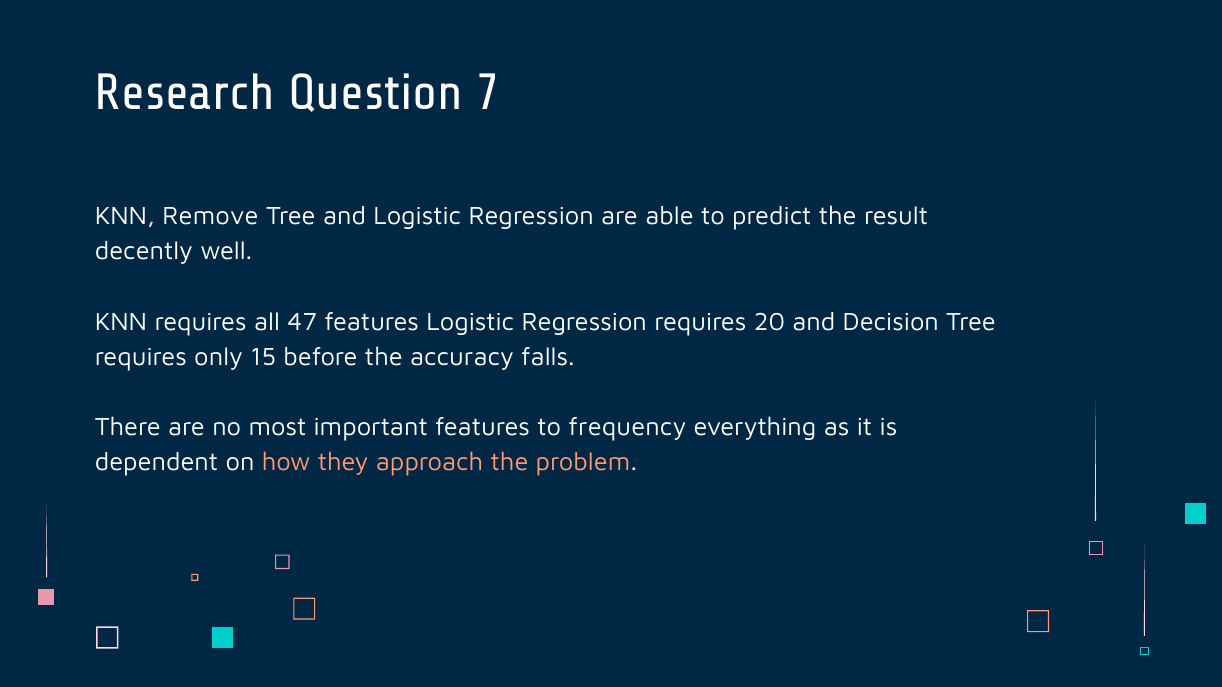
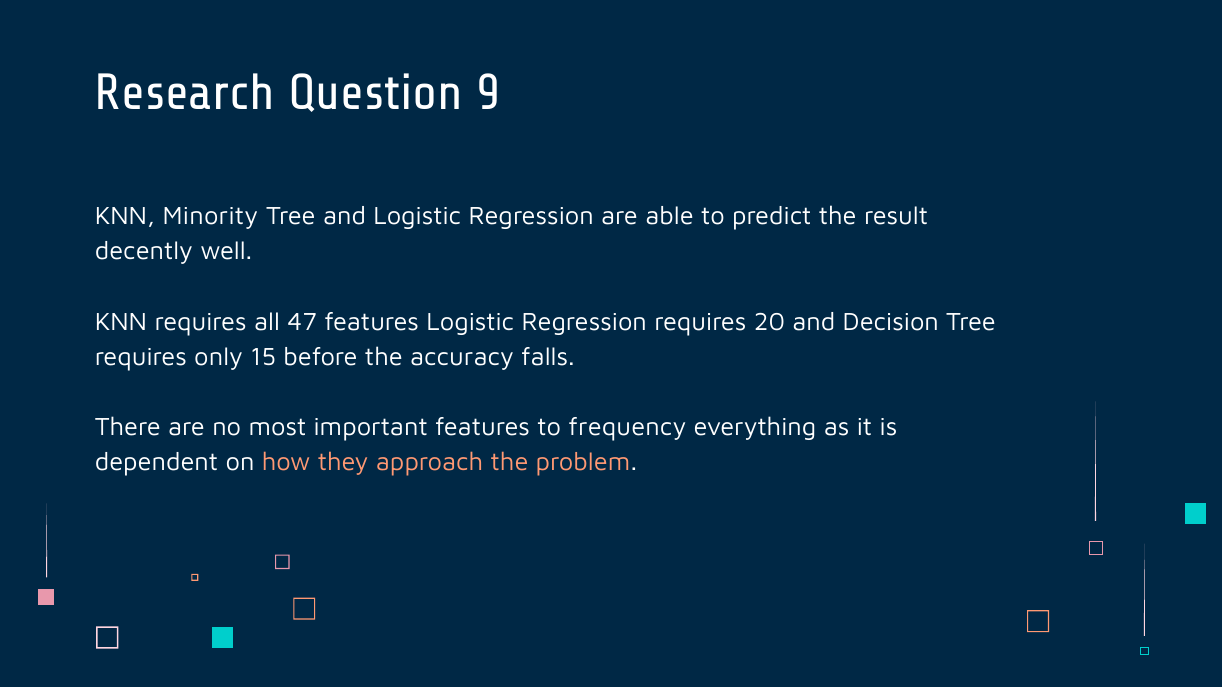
7: 7 -> 9
Remove: Remove -> Minority
